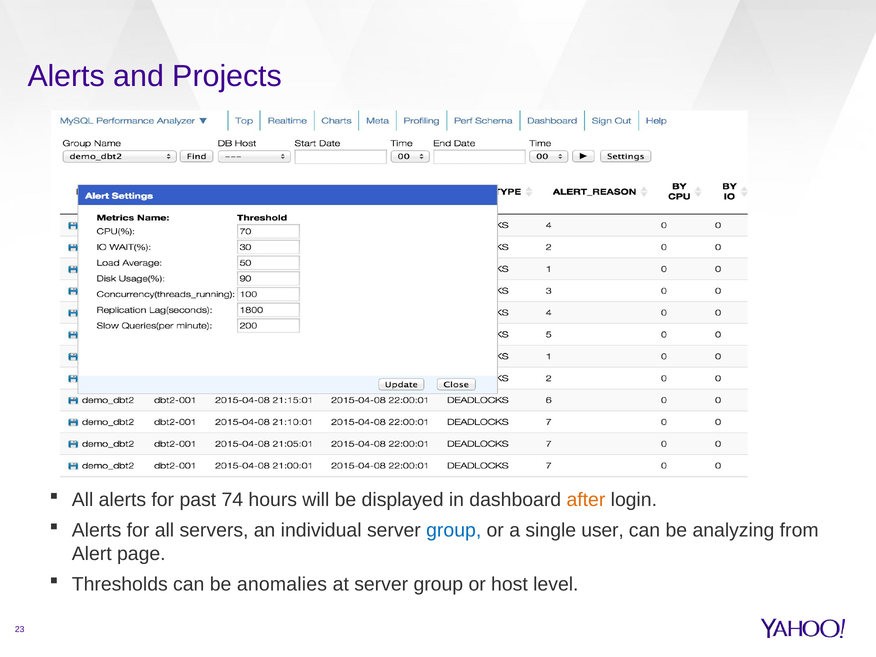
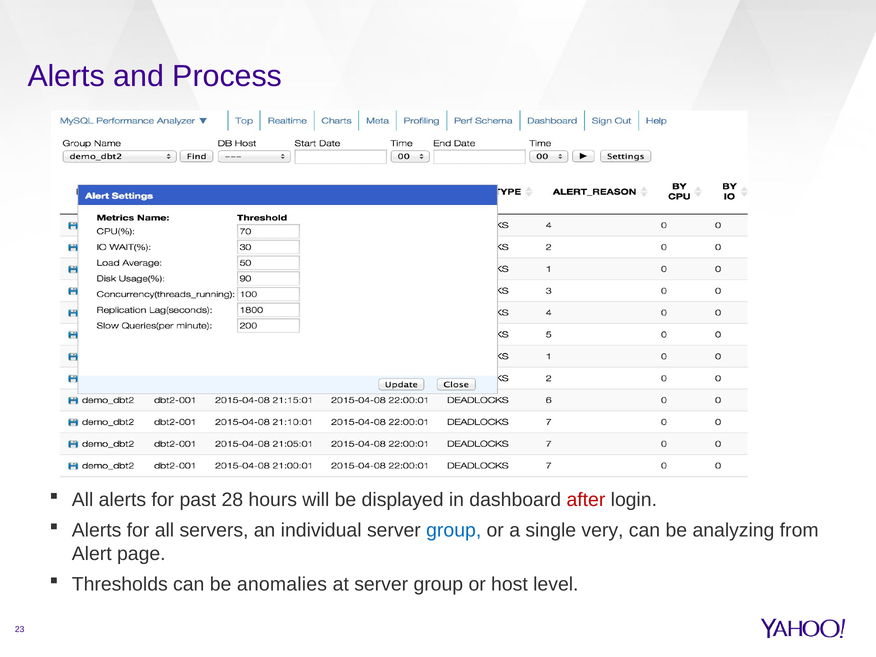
Projects: Projects -> Process
74: 74 -> 28
after colour: orange -> red
user: user -> very
